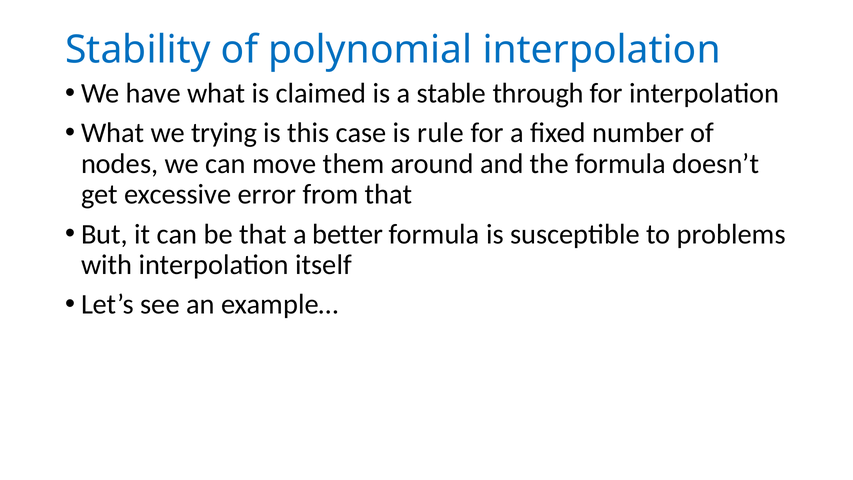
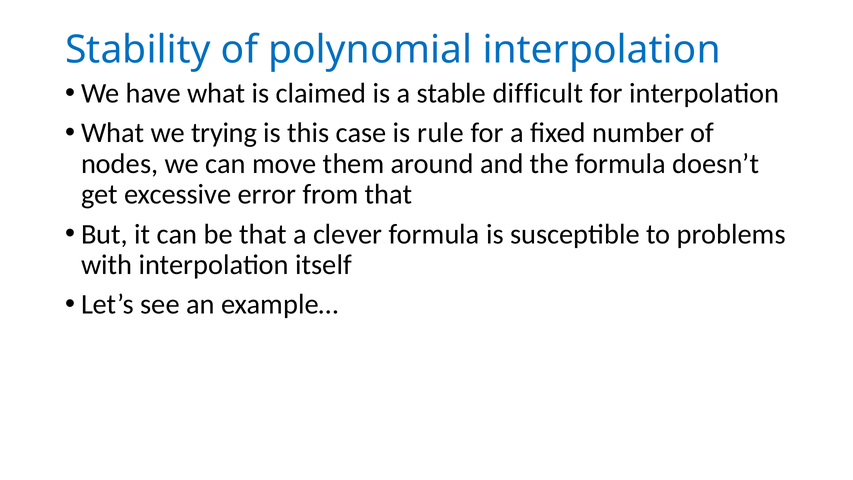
through: through -> difficult
better: better -> clever
